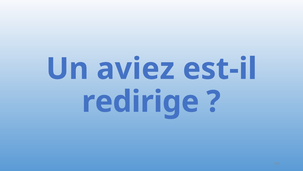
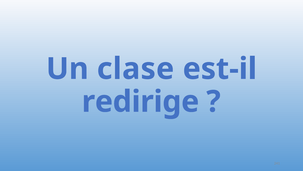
aviez: aviez -> clase
